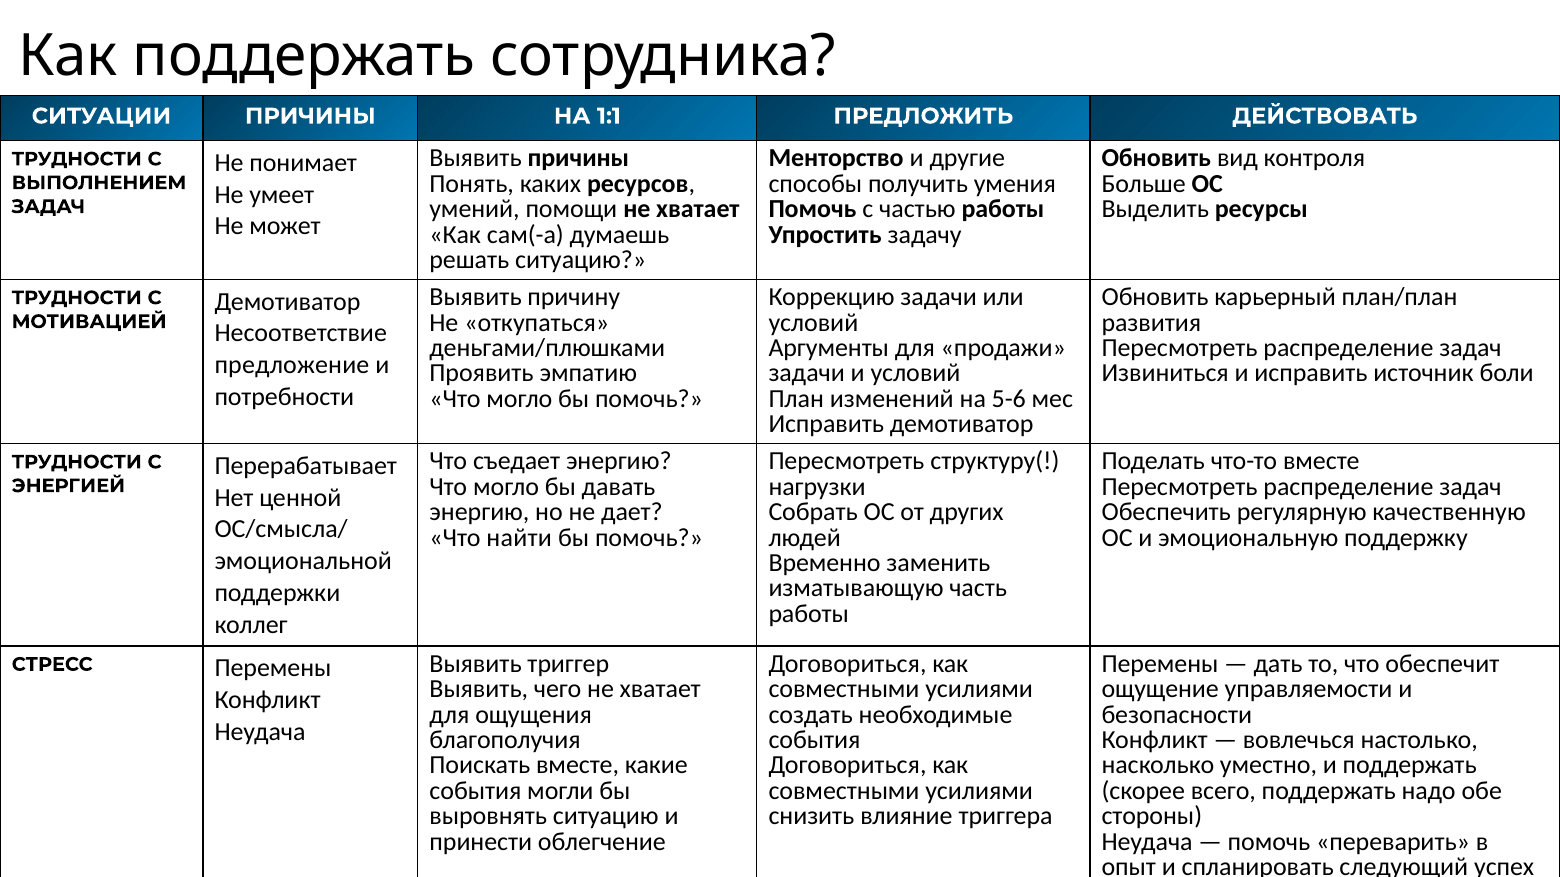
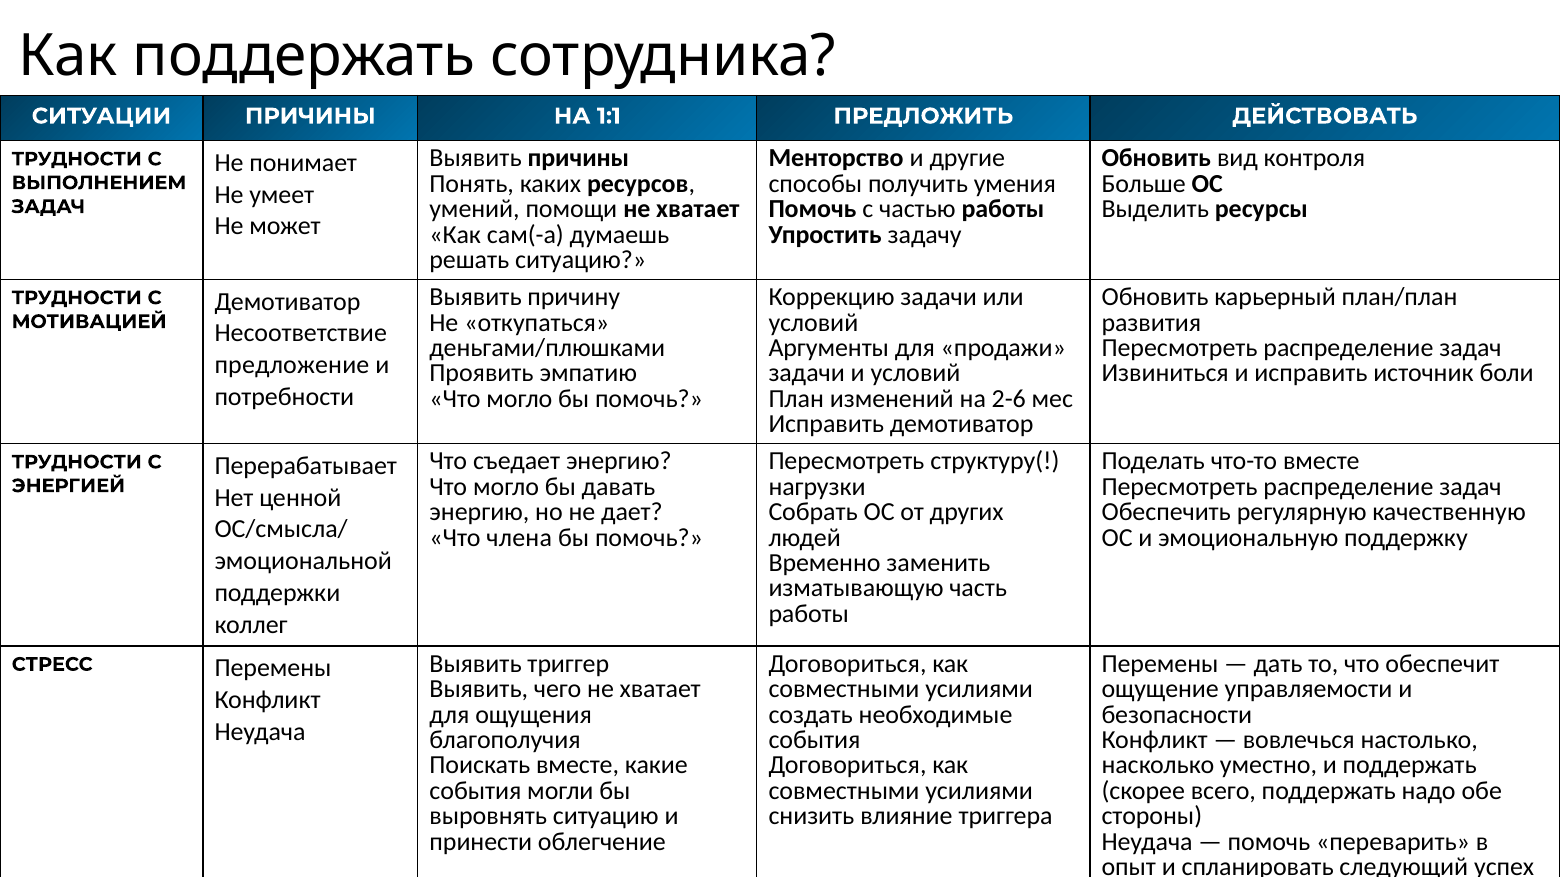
5-6: 5-6 -> 2-6
найти: найти -> члена
